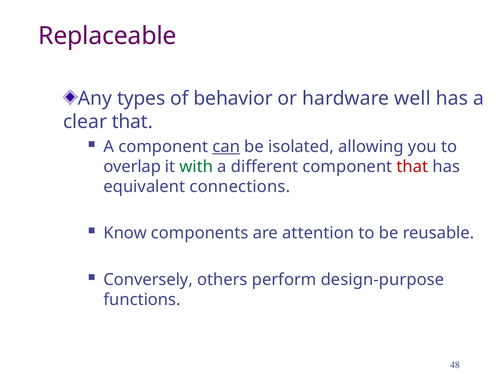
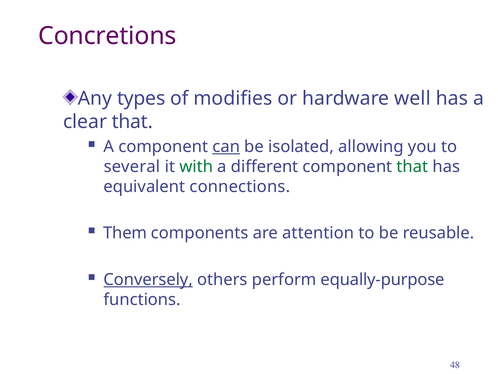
Replaceable: Replaceable -> Concretions
behavior: behavior -> modifies
overlap: overlap -> several
that at (412, 166) colour: red -> green
Know: Know -> Them
Conversely underline: none -> present
design-purpose: design-purpose -> equally-purpose
